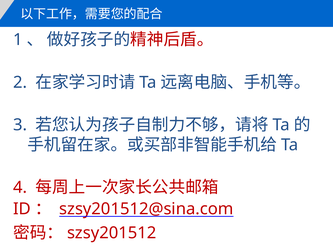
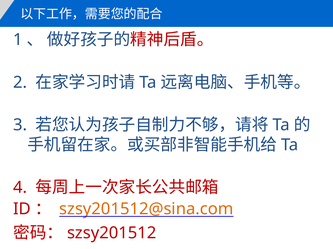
szsy201512@sina.com colour: red -> orange
